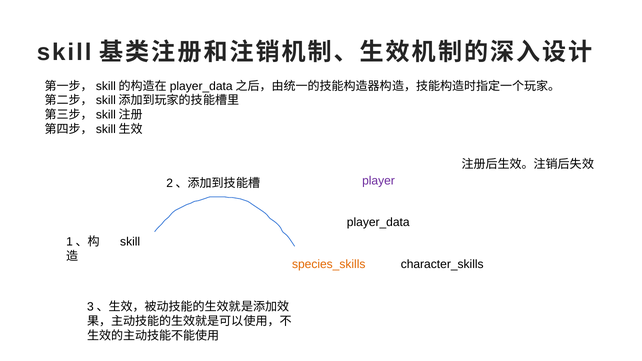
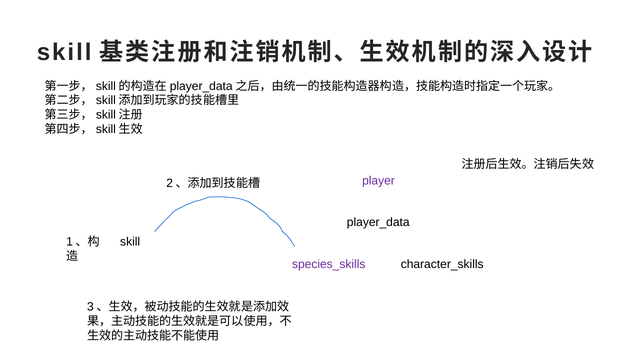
species_skills colour: orange -> purple
